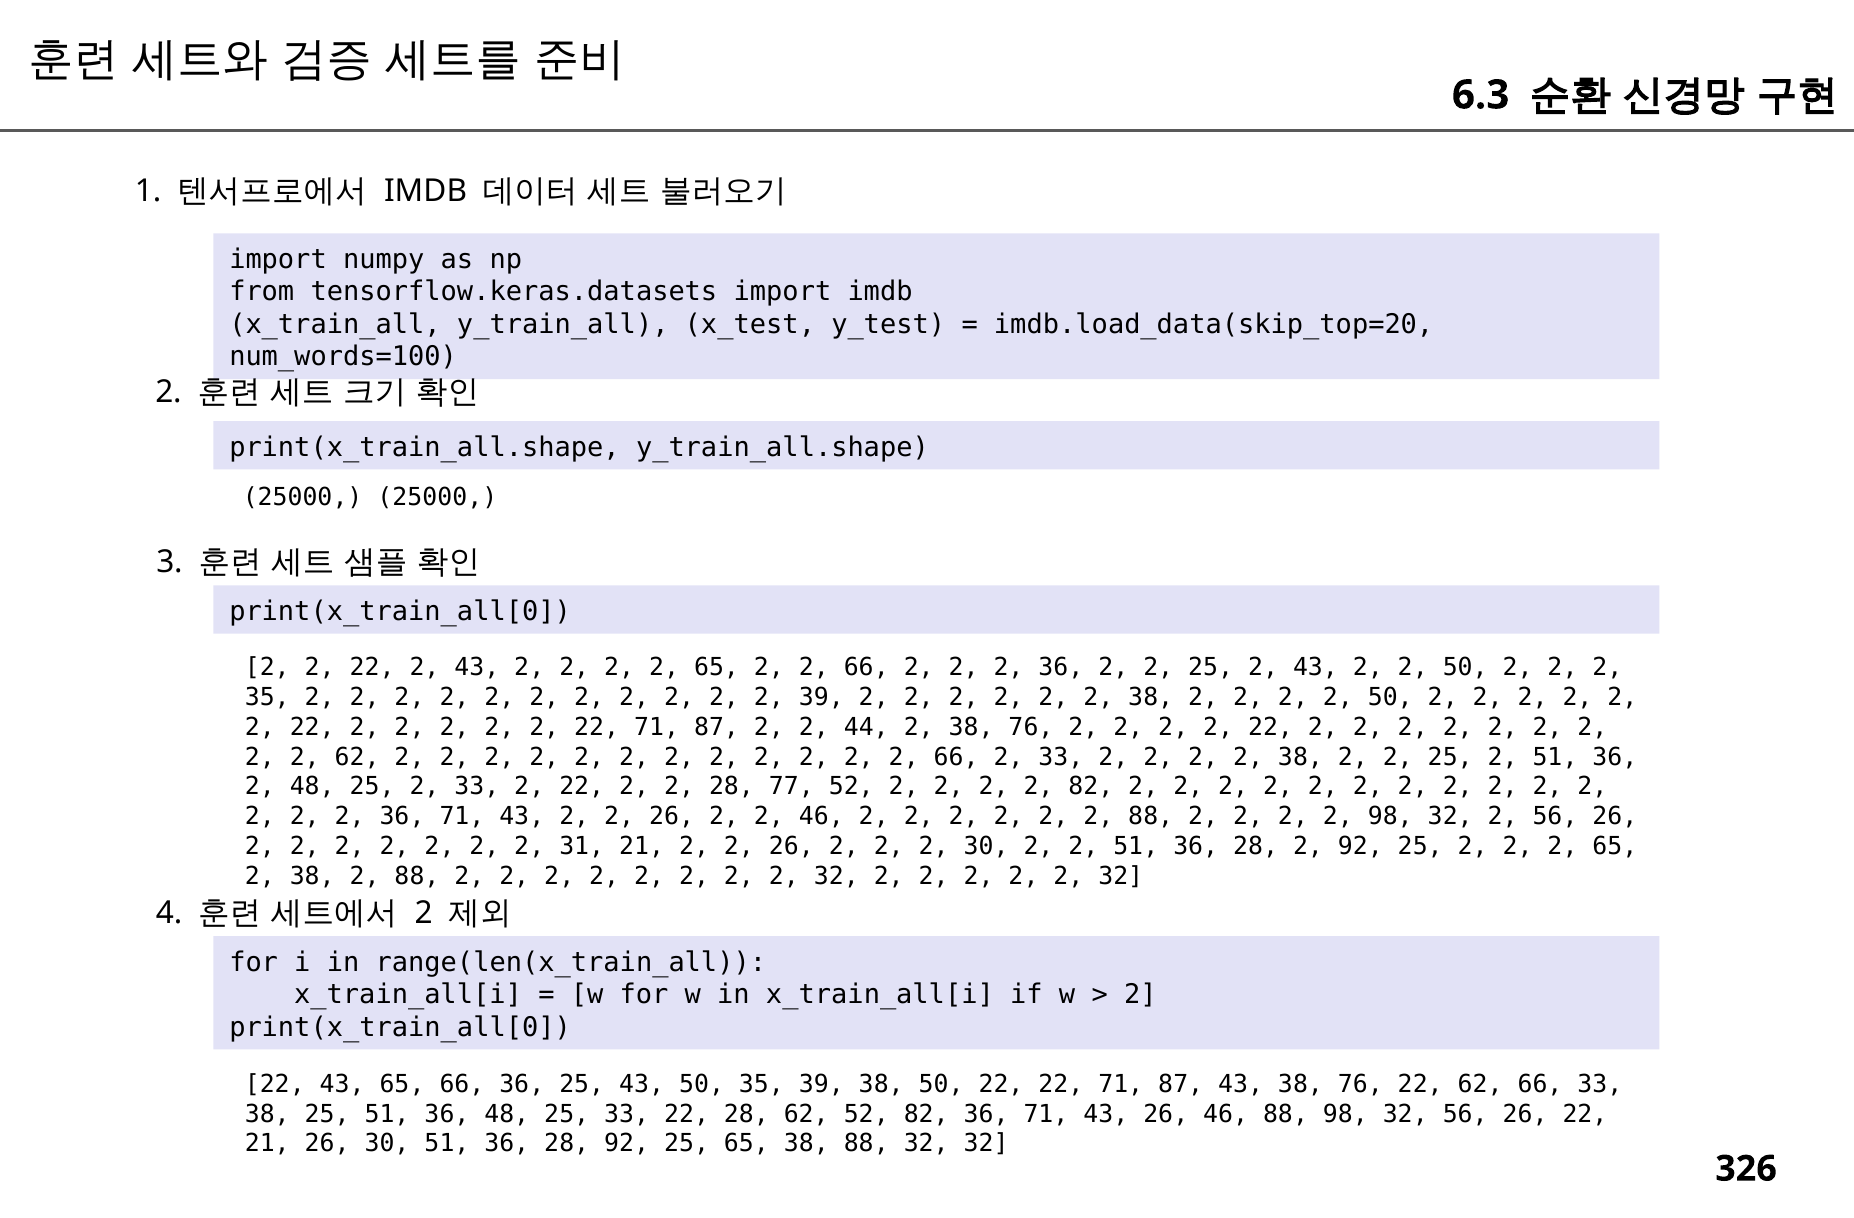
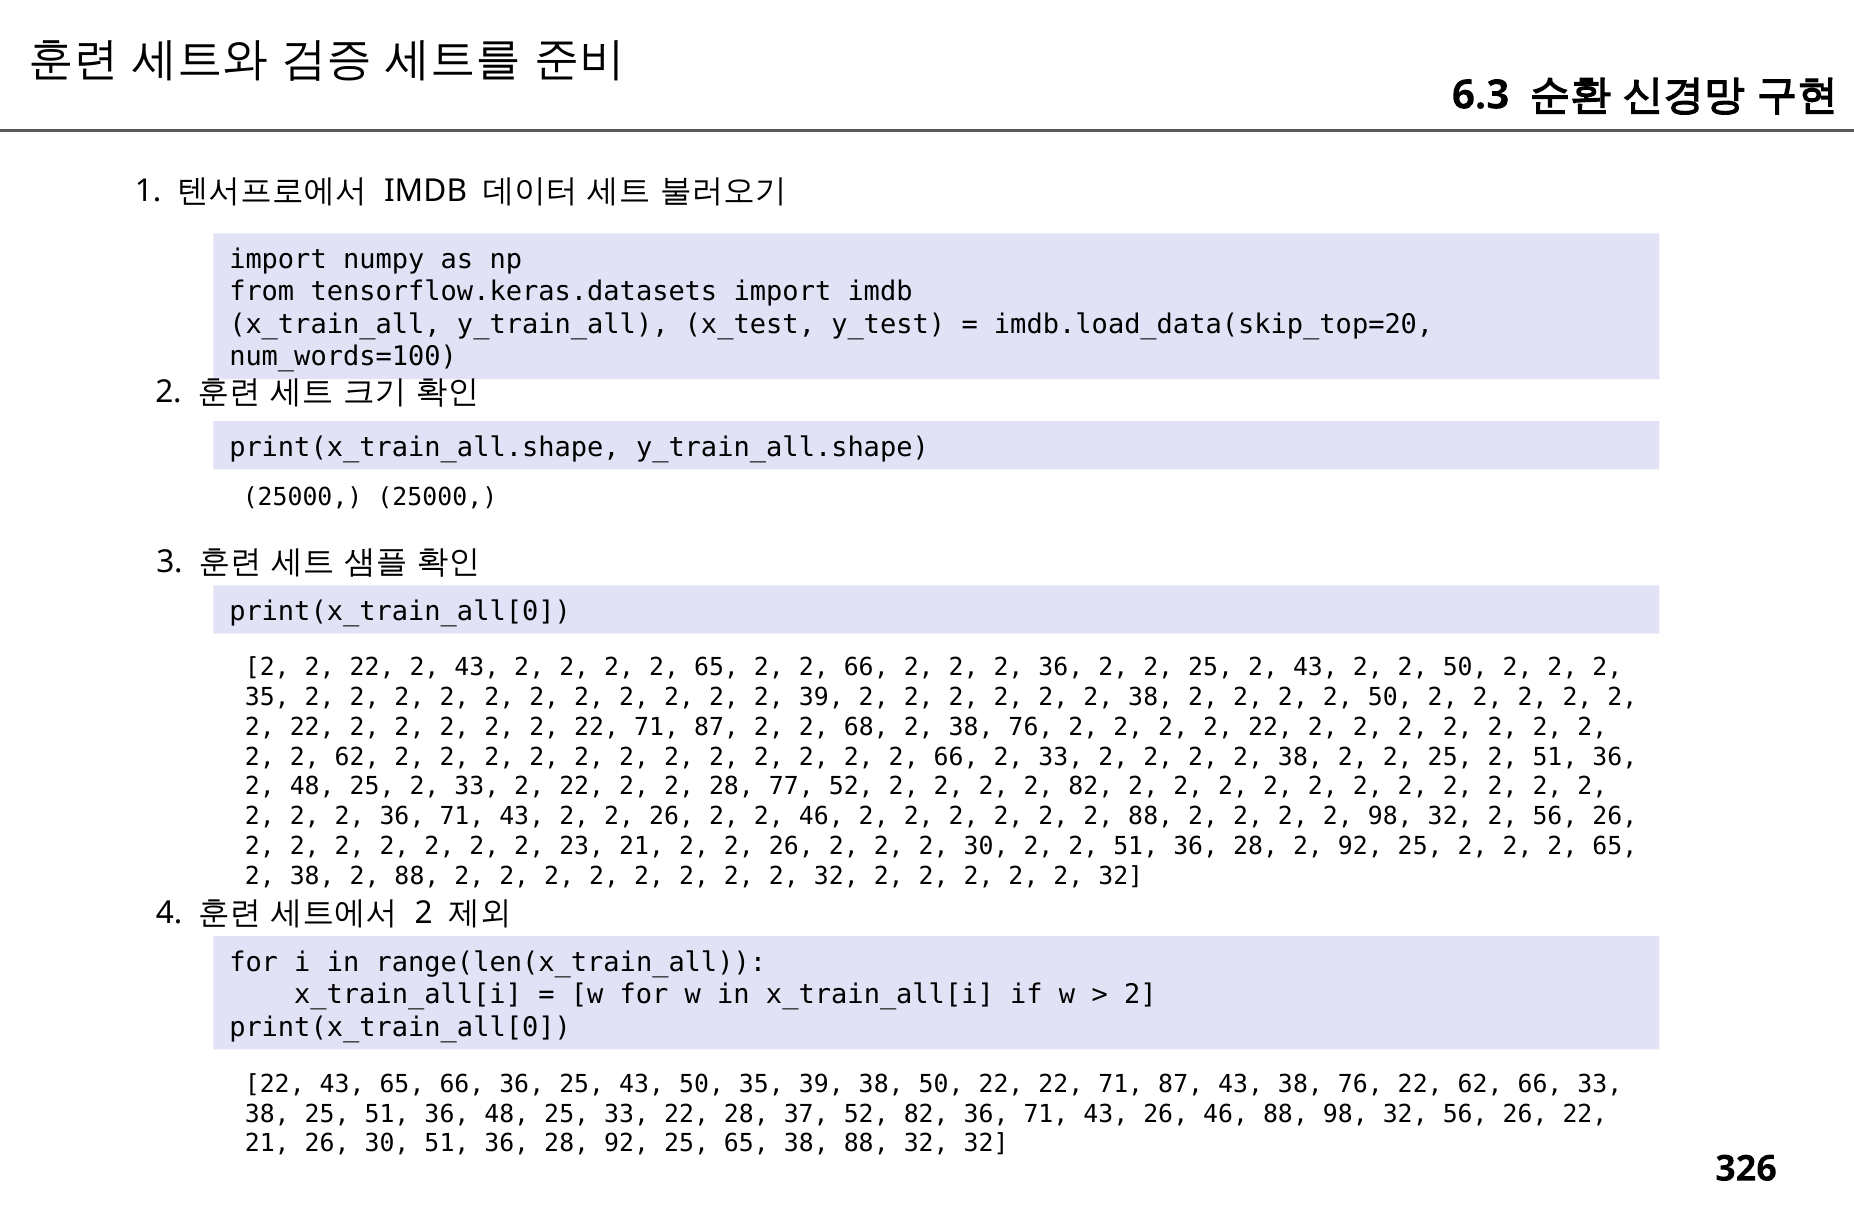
44: 44 -> 68
31: 31 -> 23
28 62: 62 -> 37
